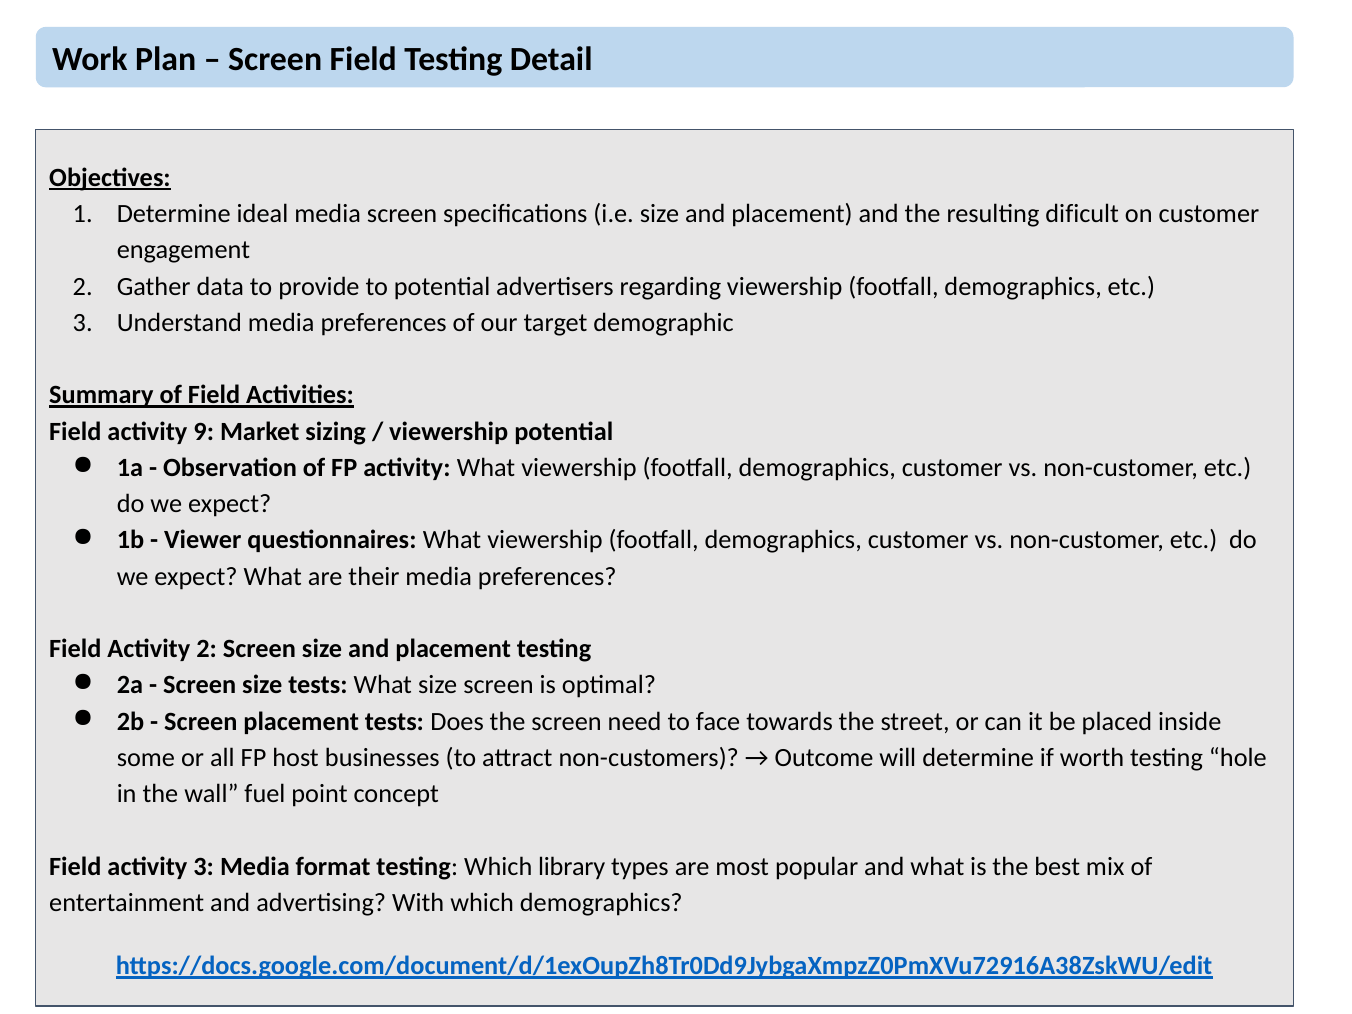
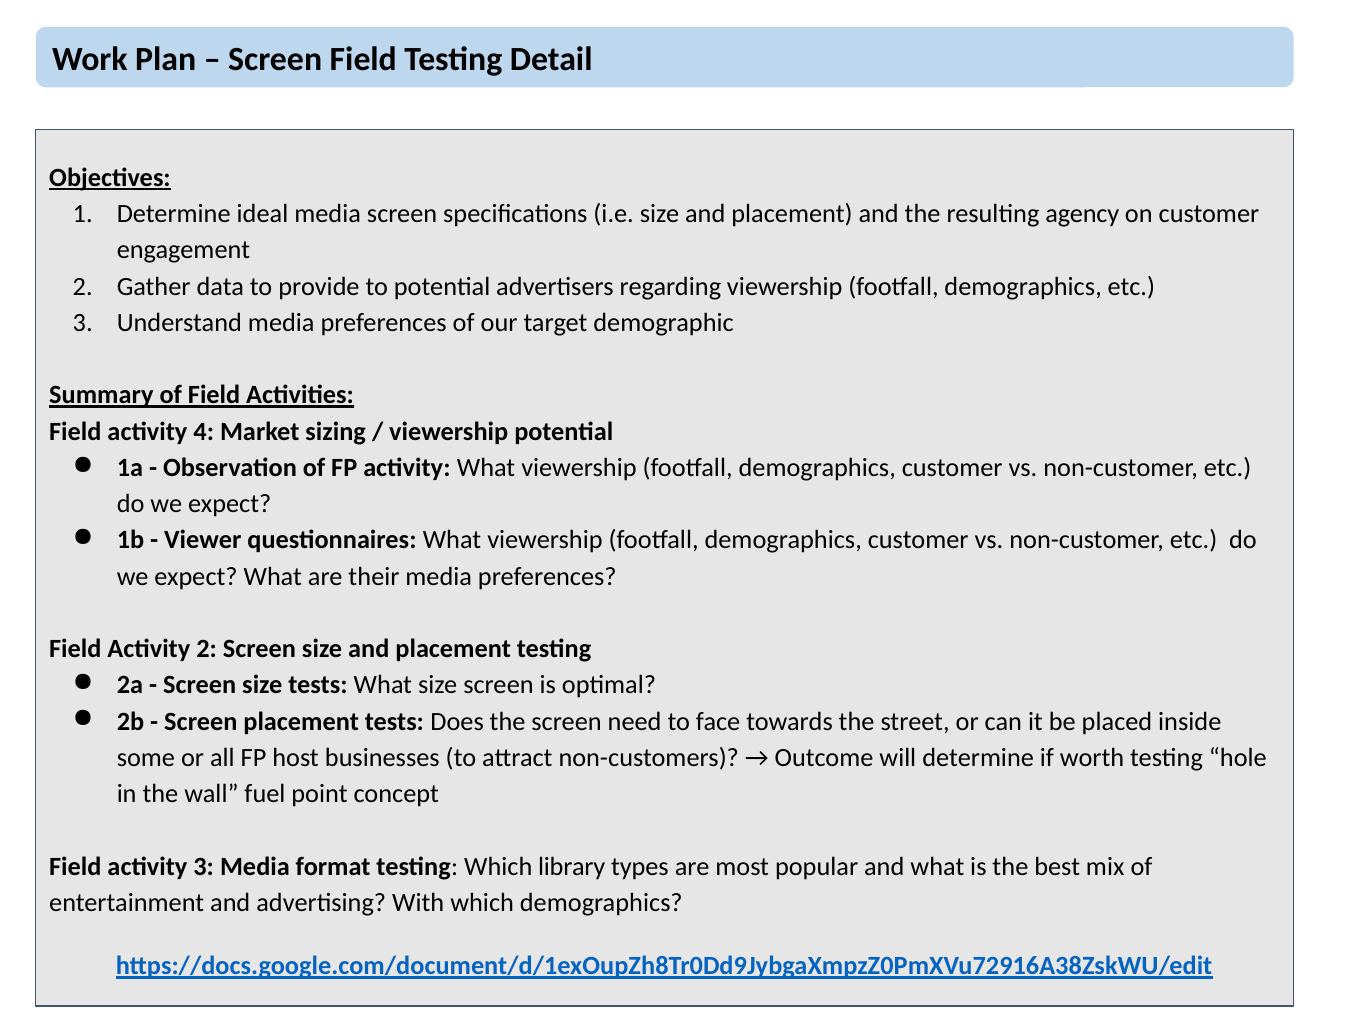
dificult: dificult -> agency
9: 9 -> 4
